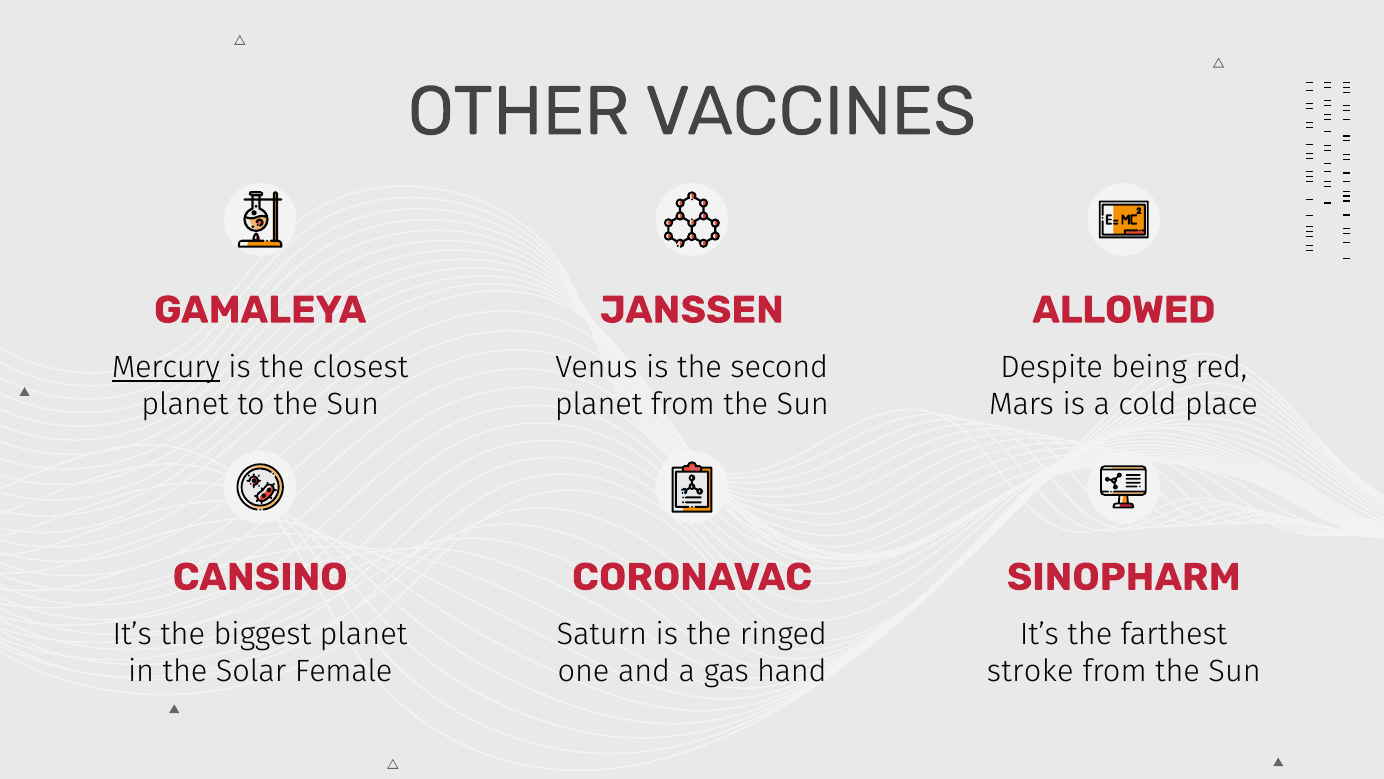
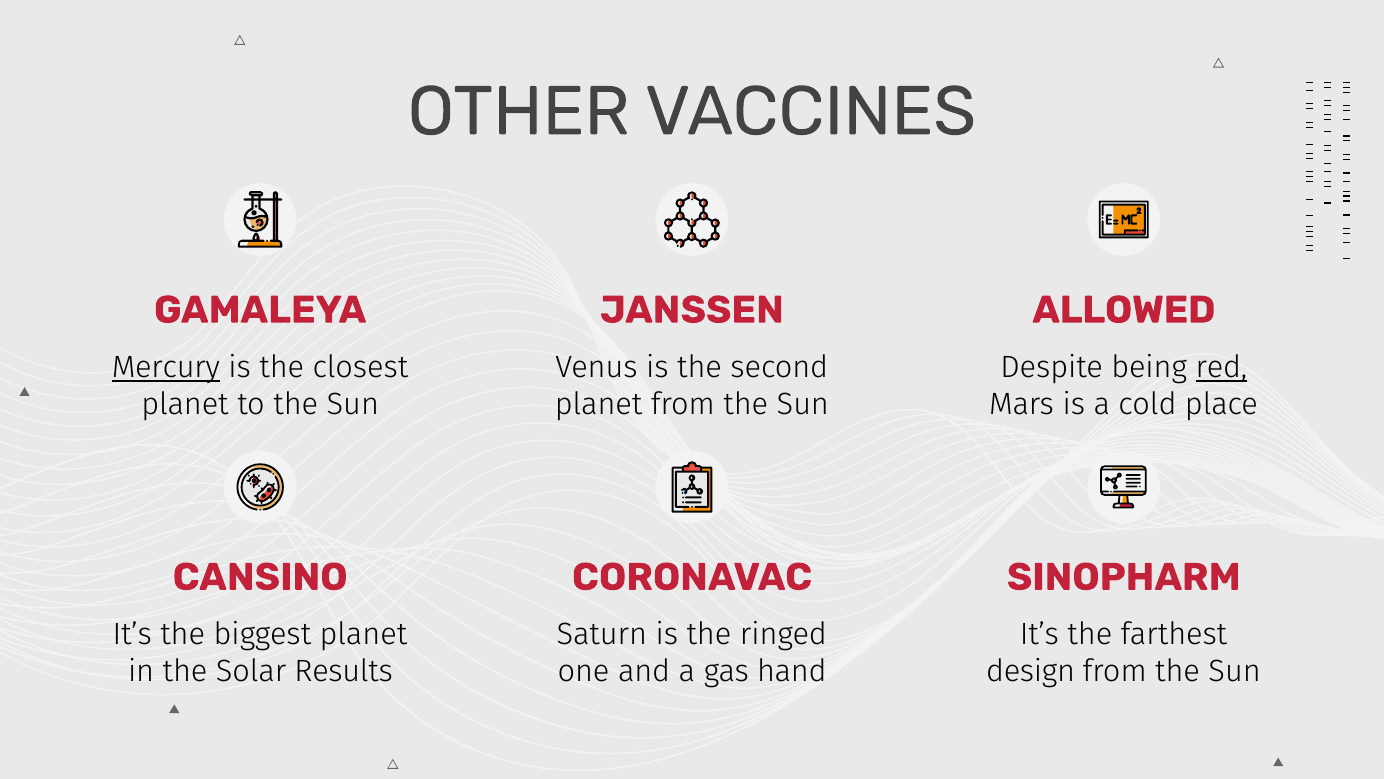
red underline: none -> present
Female: Female -> Results
stroke: stroke -> design
